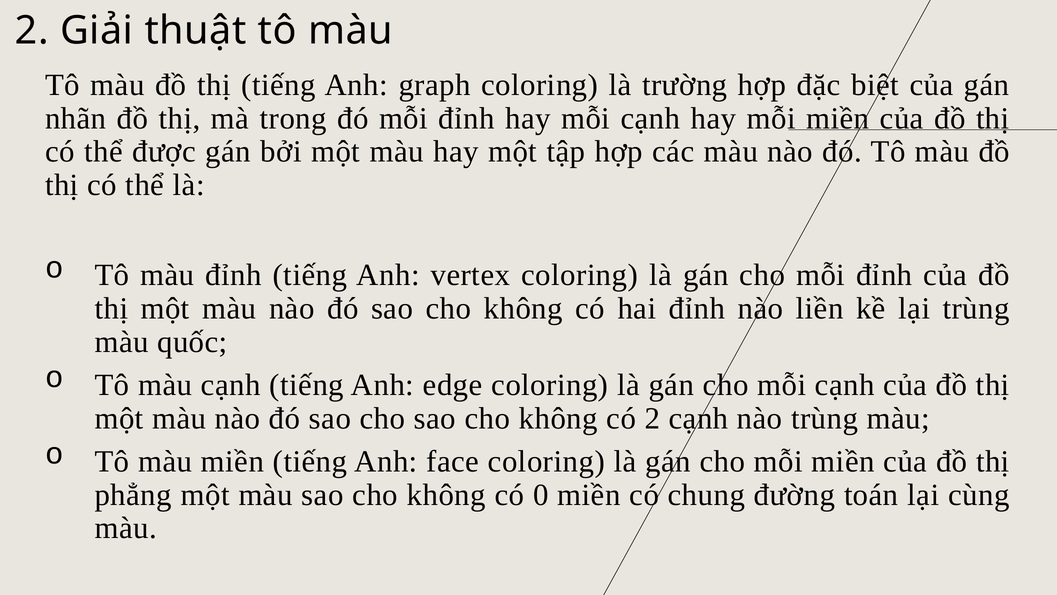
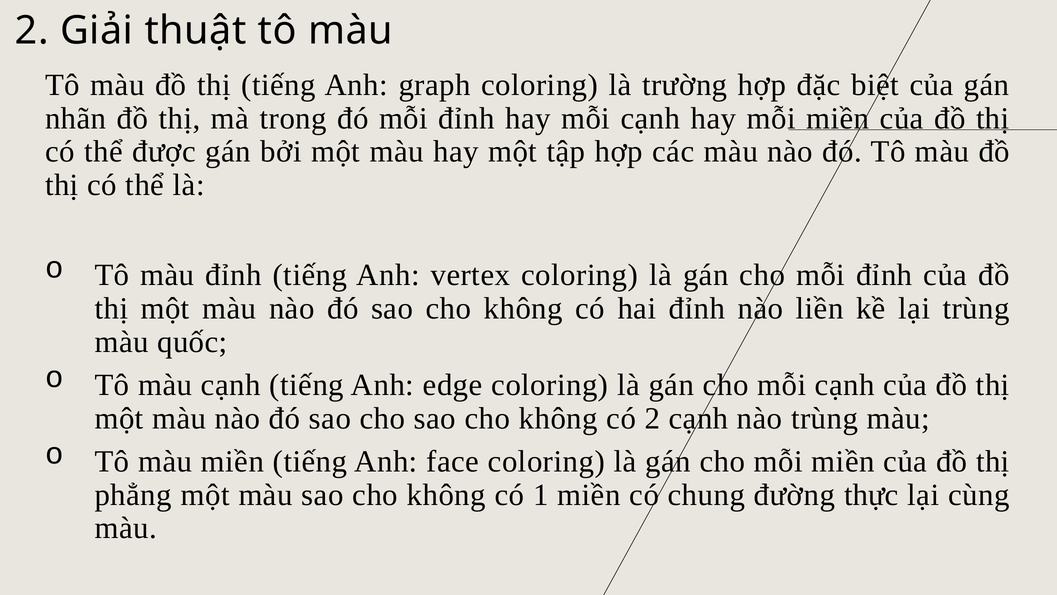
0: 0 -> 1
toán: toán -> thực
